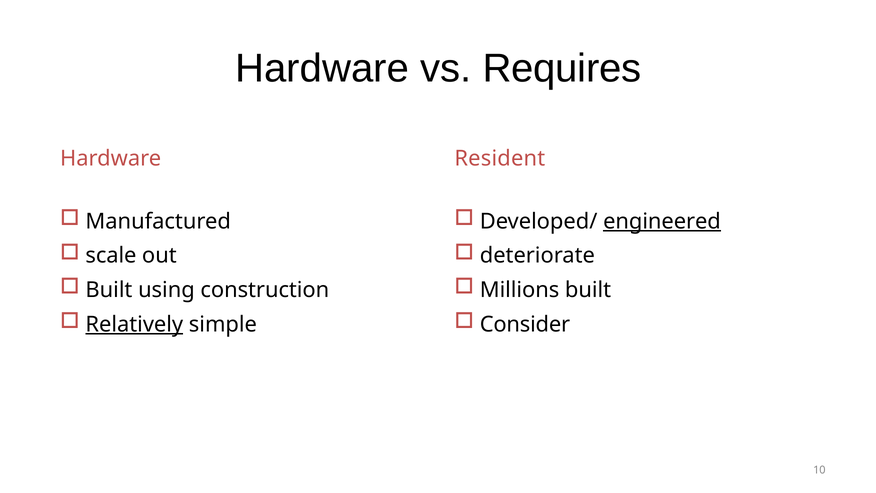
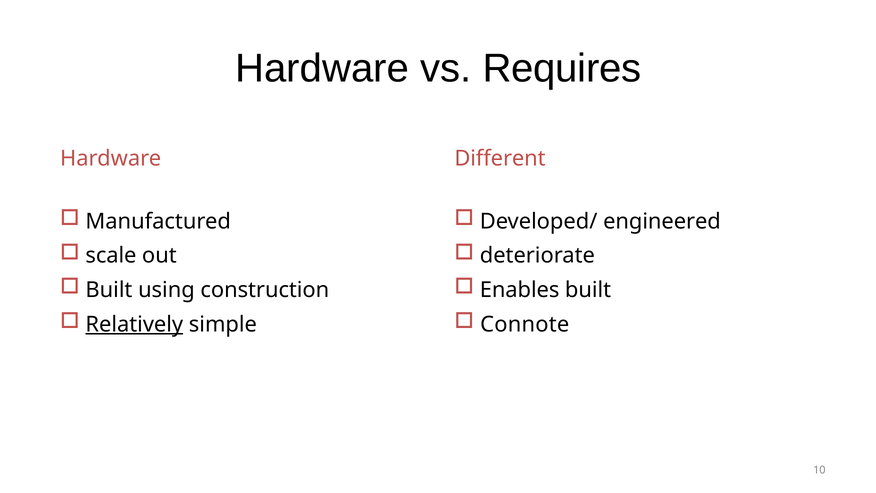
Resident: Resident -> Different
engineered underline: present -> none
Millions: Millions -> Enables
Consider: Consider -> Connote
